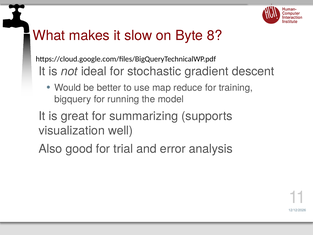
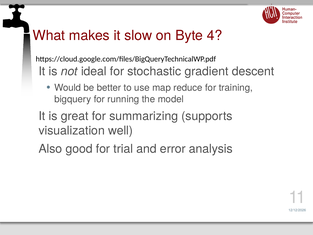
8: 8 -> 4
